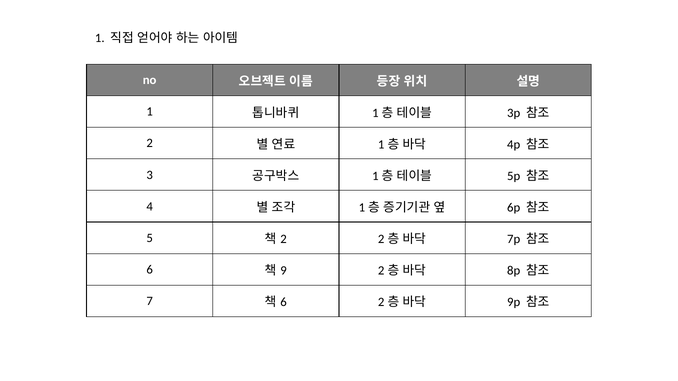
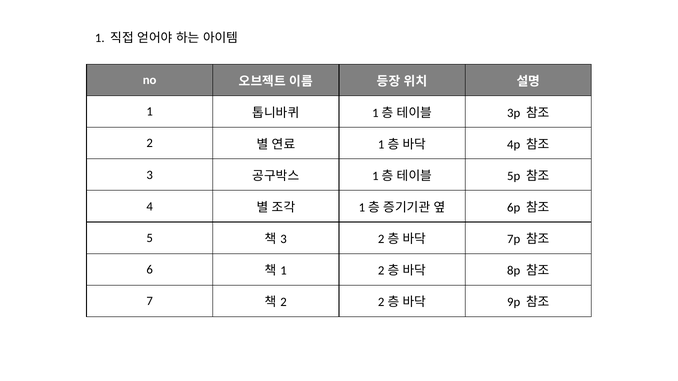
2 at (284, 239): 2 -> 3
9 at (284, 271): 9 -> 1
6 at (284, 303): 6 -> 2
